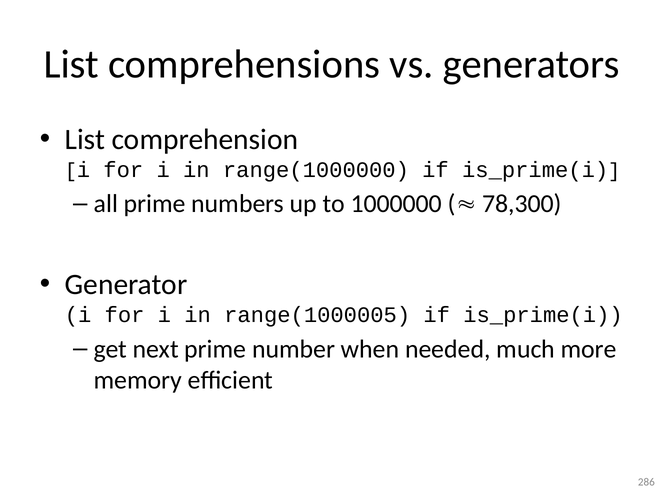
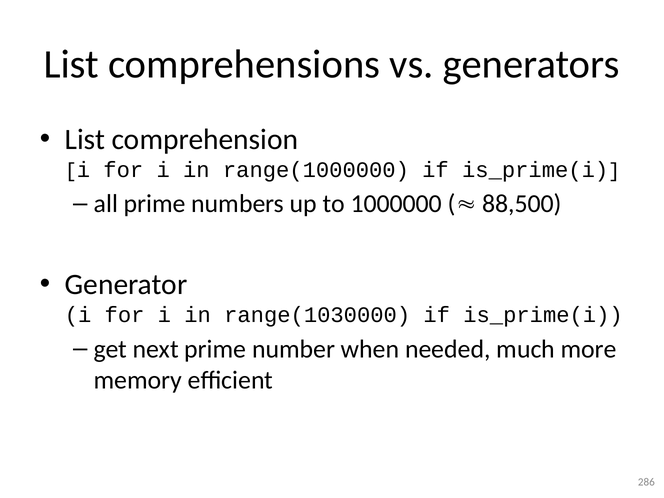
78,300: 78,300 -> 88,500
range(1000005: range(1000005 -> range(1030000
